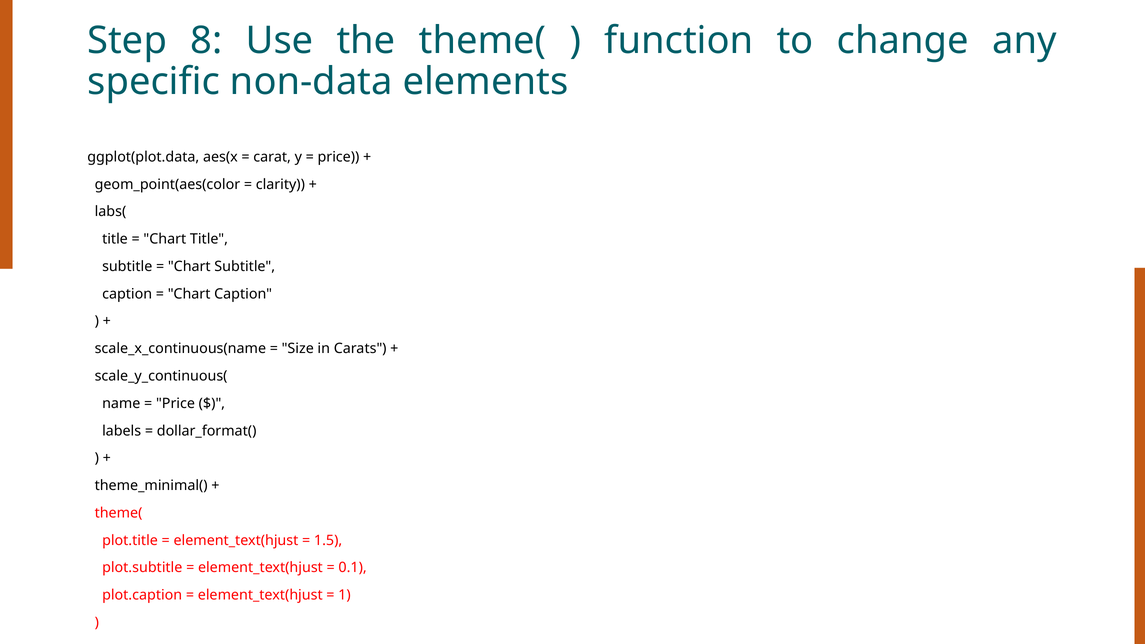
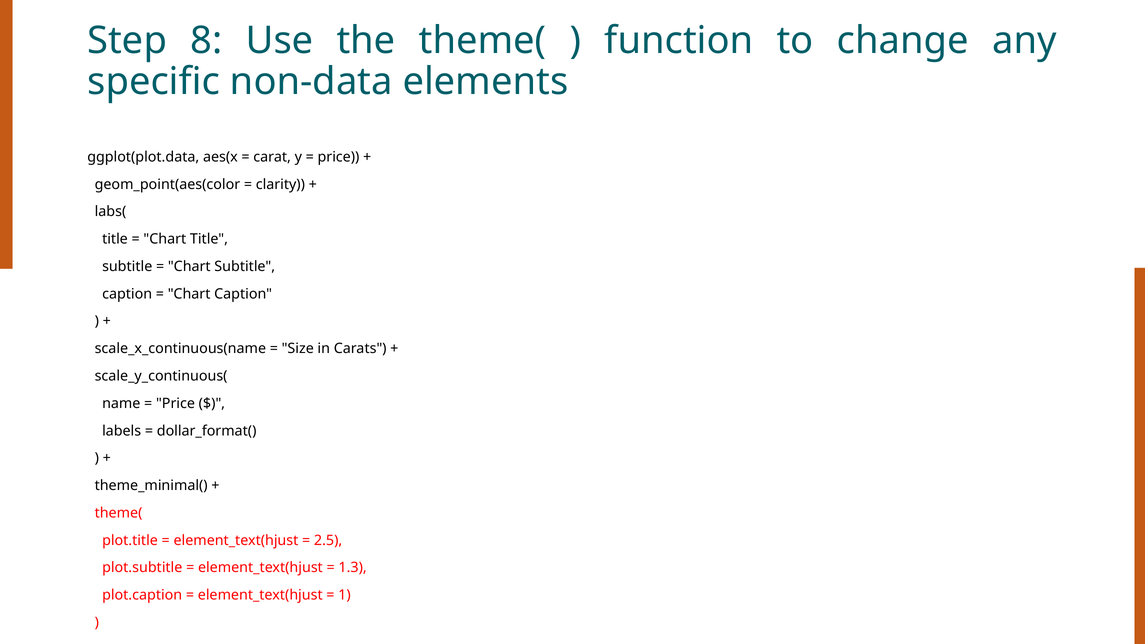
1.5: 1.5 -> 2.5
0.1: 0.1 -> 1.3
